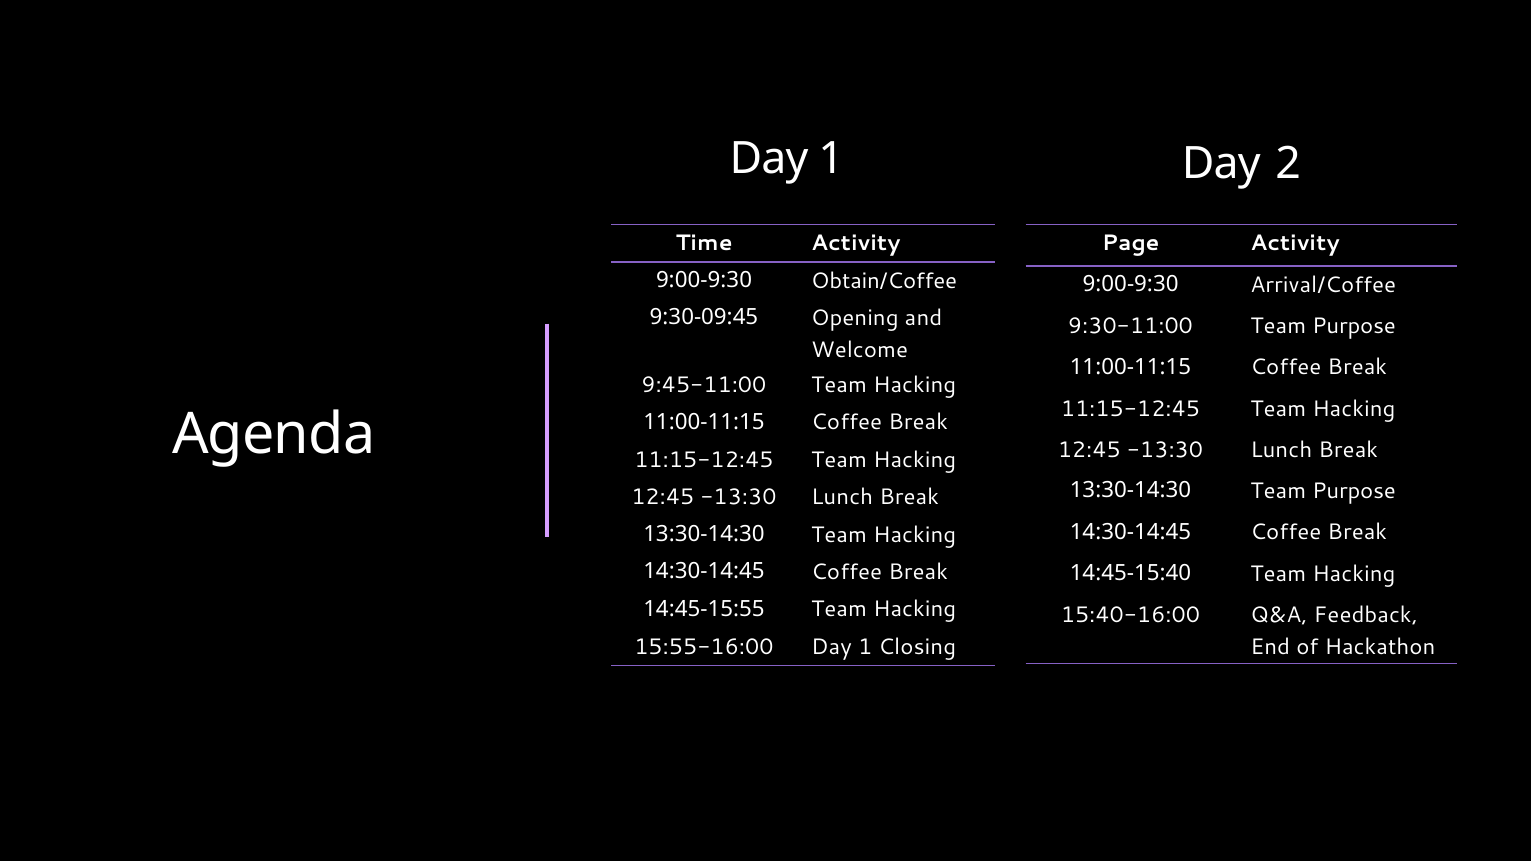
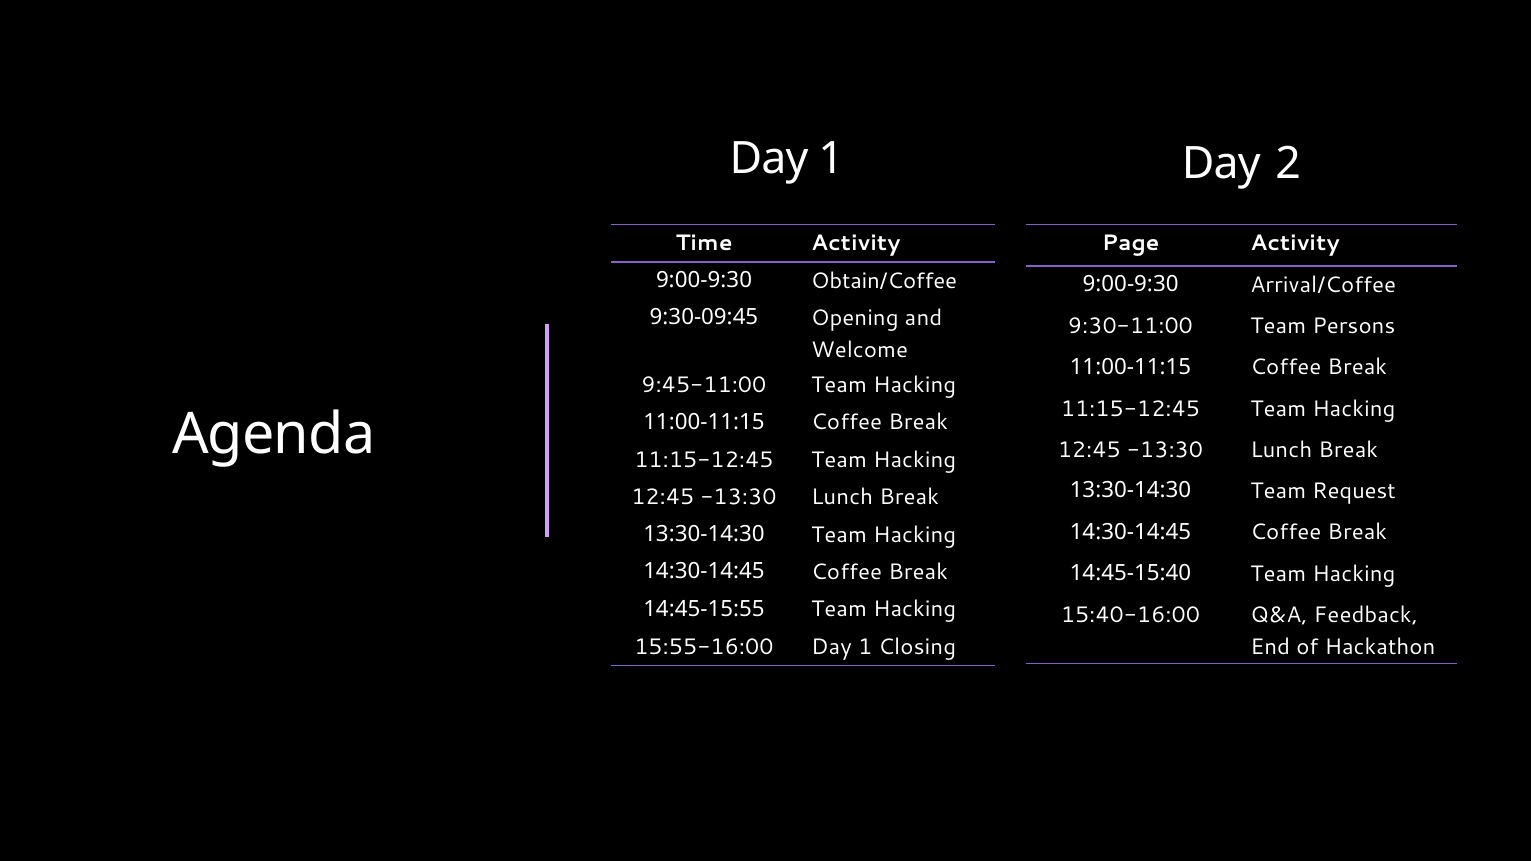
9:30-11:00 Team Purpose: Purpose -> Persons
13:30-14:30 Team Purpose: Purpose -> Request
